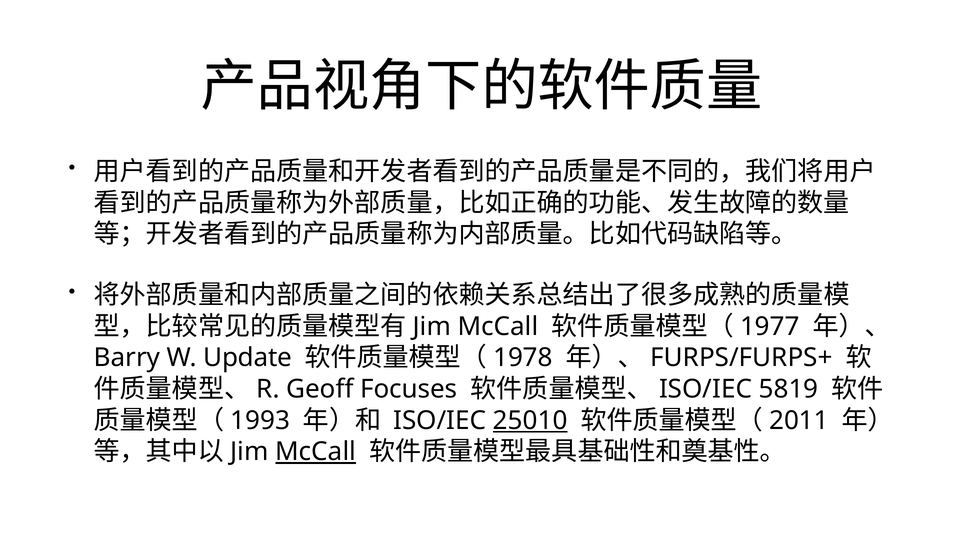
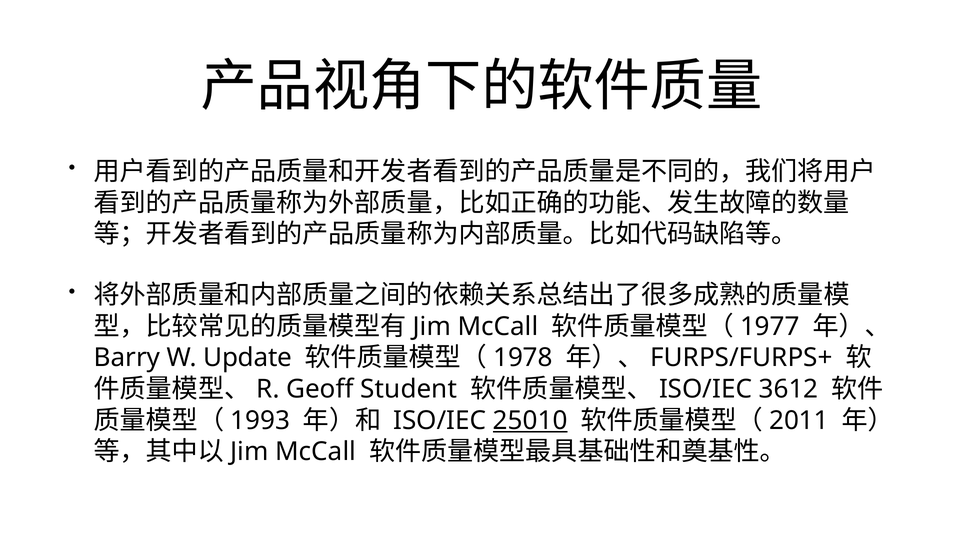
Focuses: Focuses -> Student
5819: 5819 -> 3612
McCall at (316, 451) underline: present -> none
